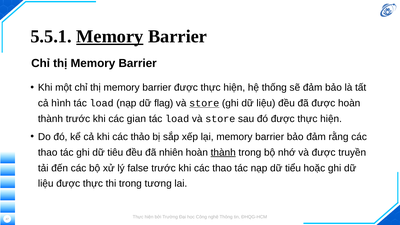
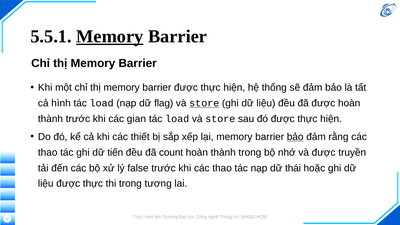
thảo: thảo -> thiết
bảo at (295, 137) underline: none -> present
tiêu: tiêu -> tiến
nhiên: nhiên -> count
thành at (223, 152) underline: present -> none
tiểu: tiểu -> thái
